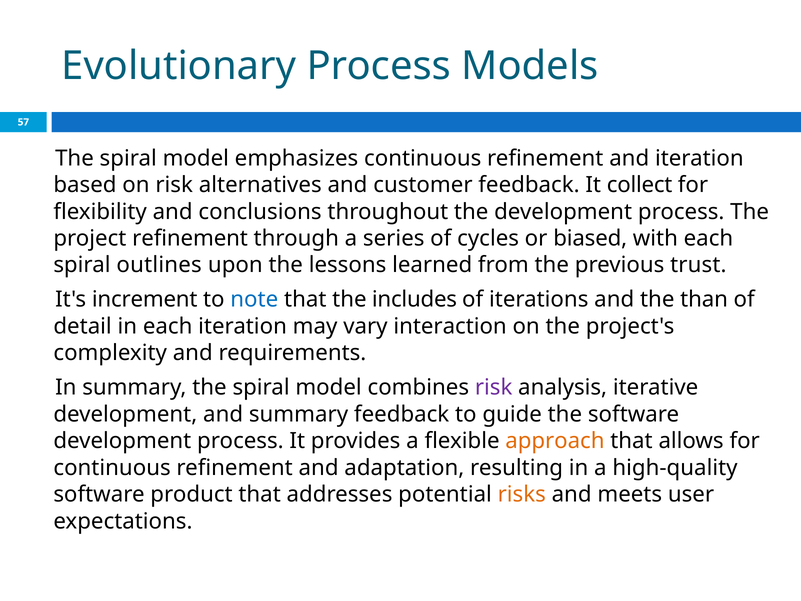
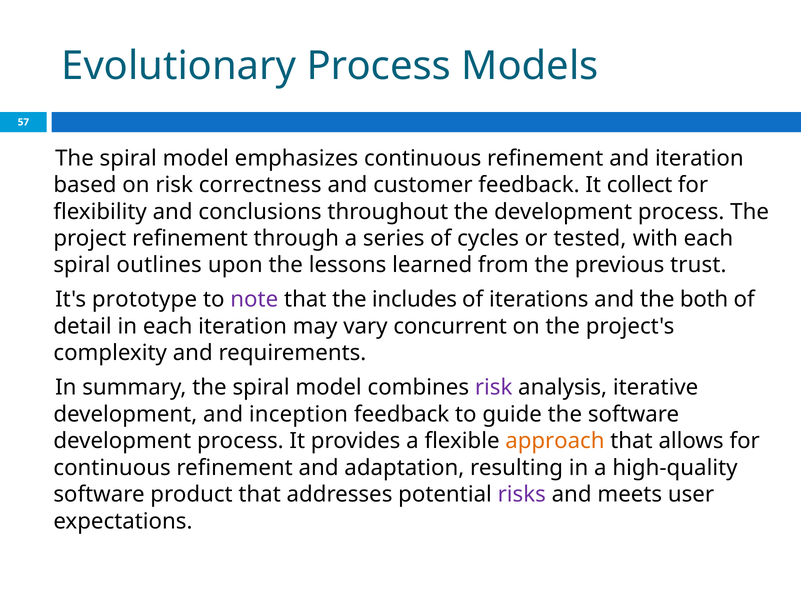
alternatives: alternatives -> correctness
biased: biased -> tested
increment: increment -> prototype
note colour: blue -> purple
than: than -> both
interaction: interaction -> concurrent
and summary: summary -> inception
risks colour: orange -> purple
